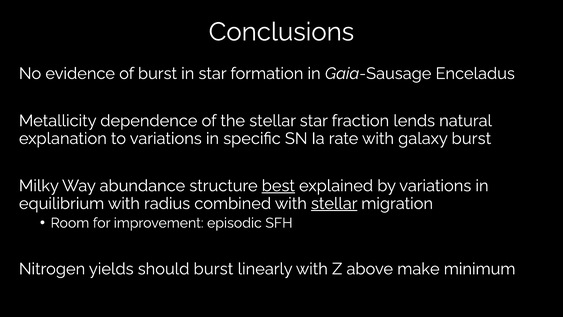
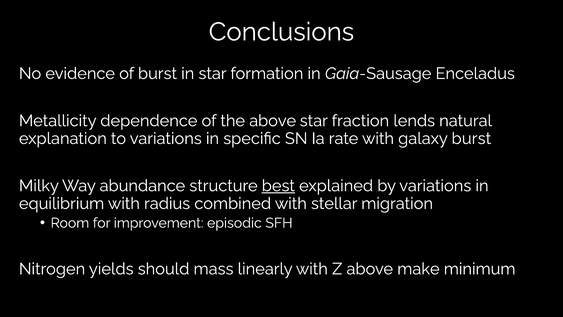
the stellar: stellar -> above
stellar at (334, 203) underline: present -> none
should burst: burst -> mass
